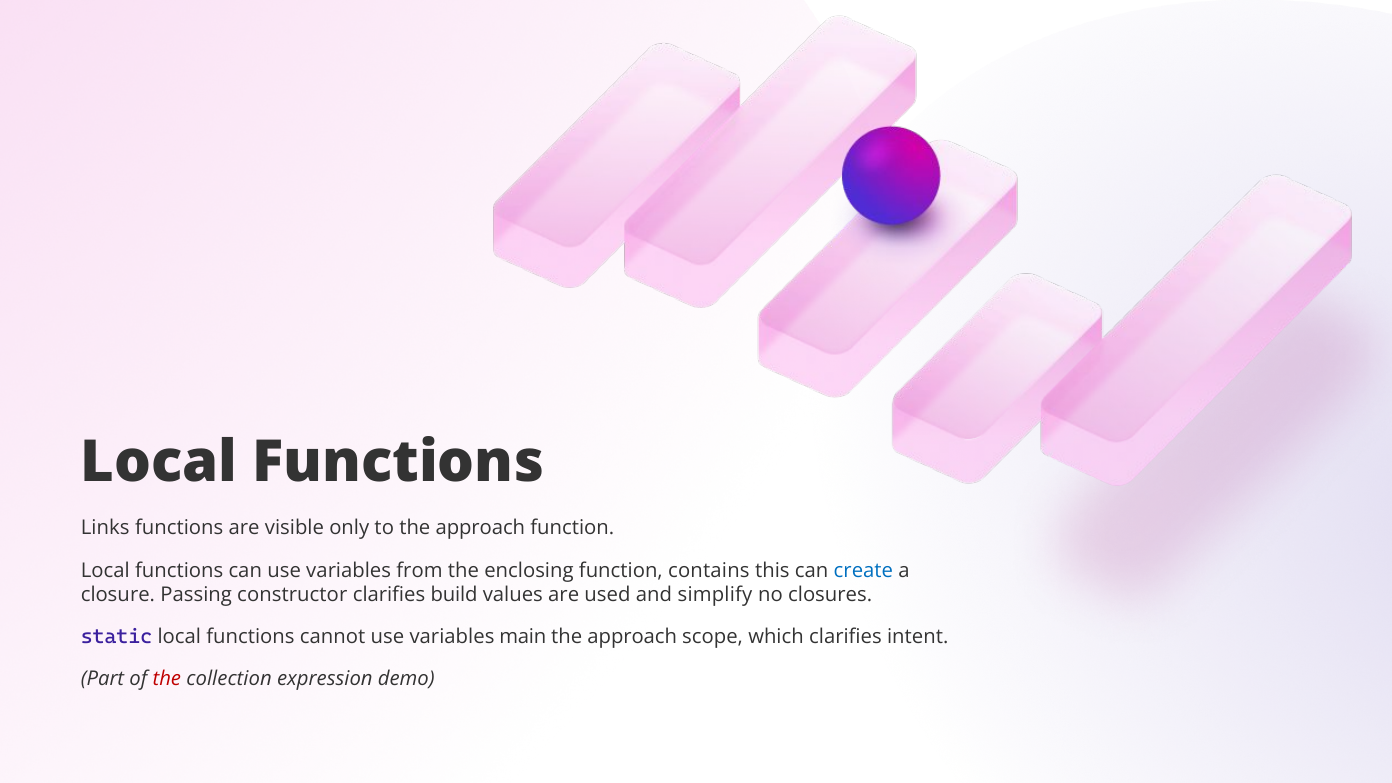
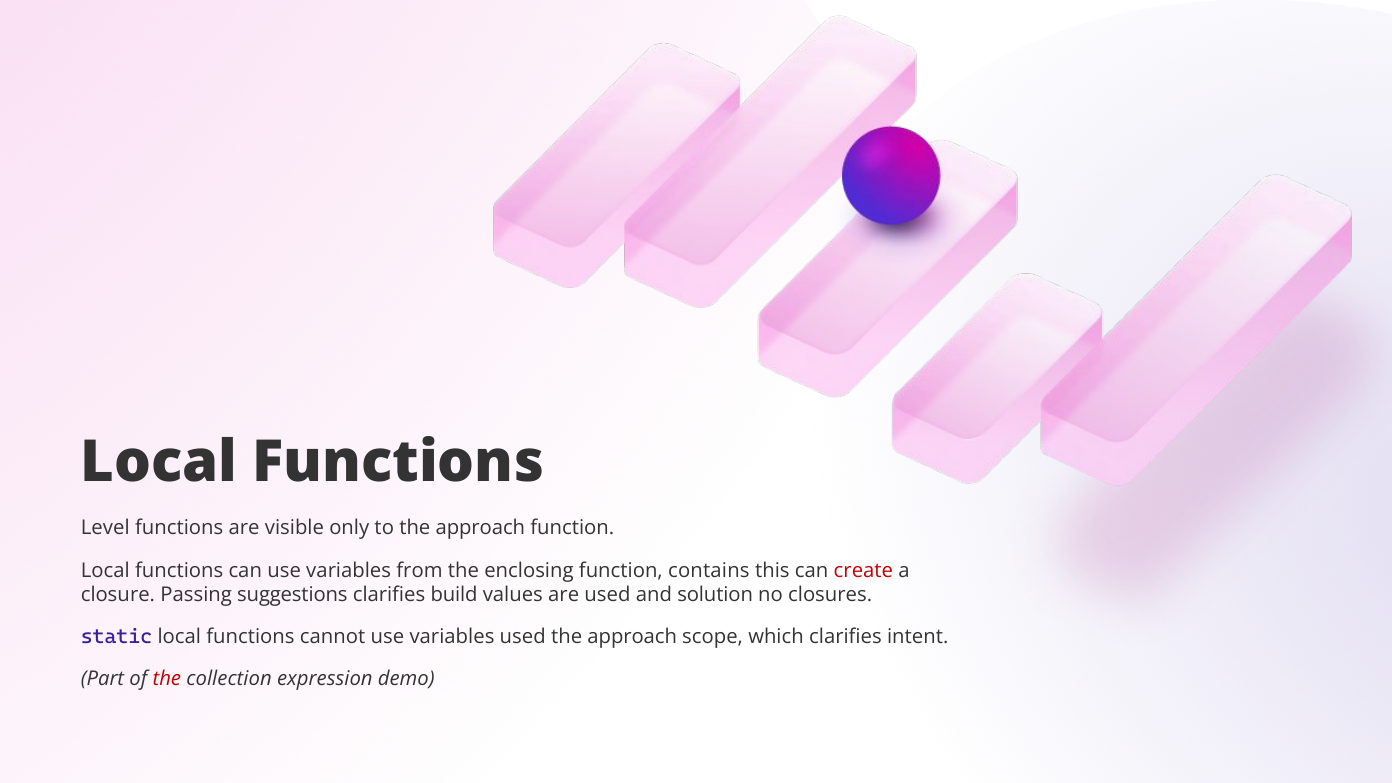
Links: Links -> Level
create colour: blue -> red
constructor: constructor -> suggestions
simplify: simplify -> solution
variables main: main -> used
